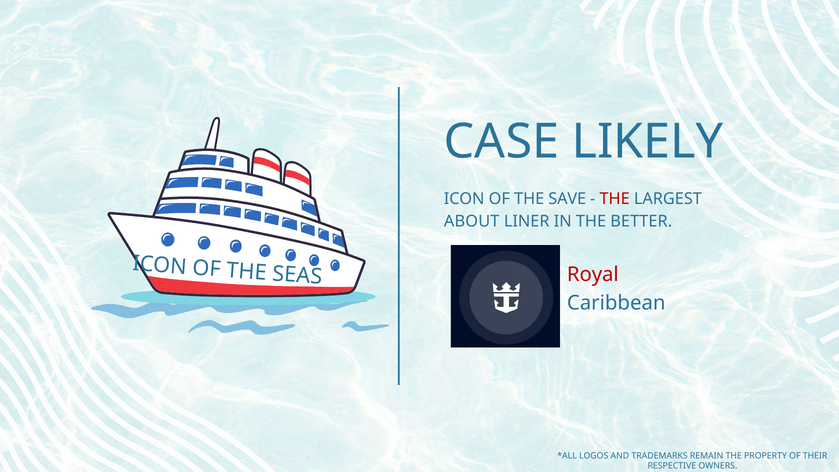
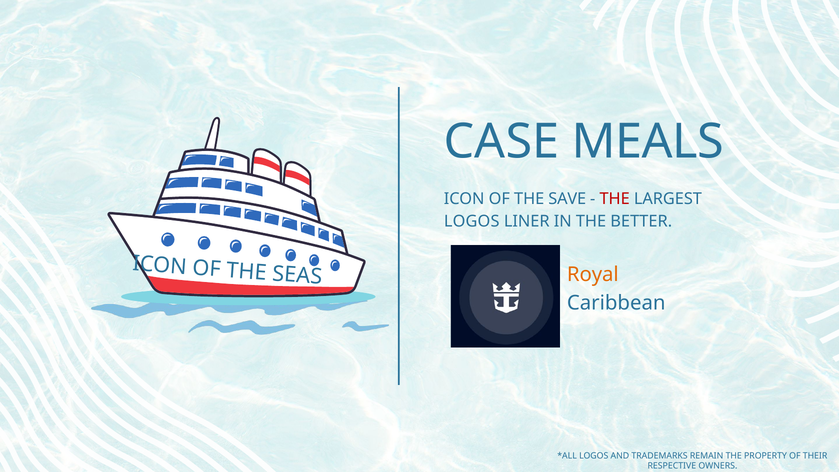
LIKELY: LIKELY -> MEALS
ABOUT at (472, 222): ABOUT -> LOGOS
Royal colour: red -> orange
